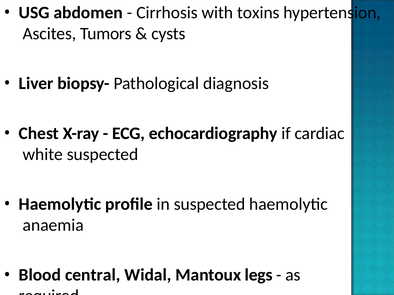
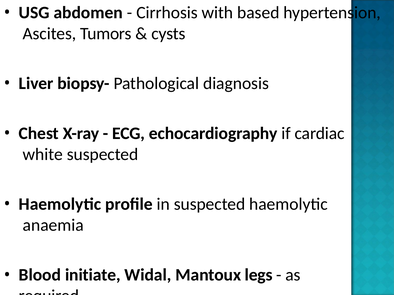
toxins: toxins -> based
central: central -> initiate
